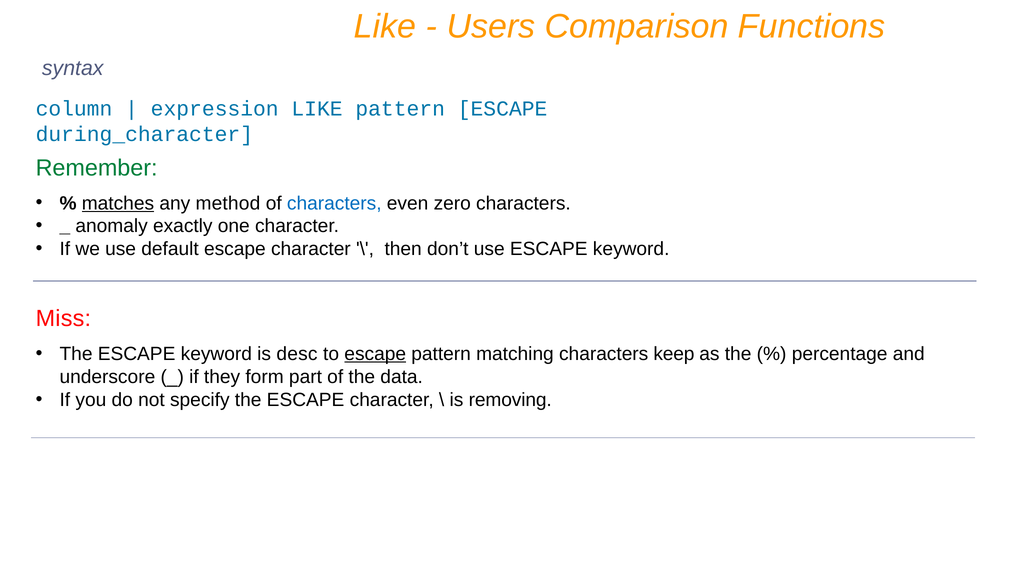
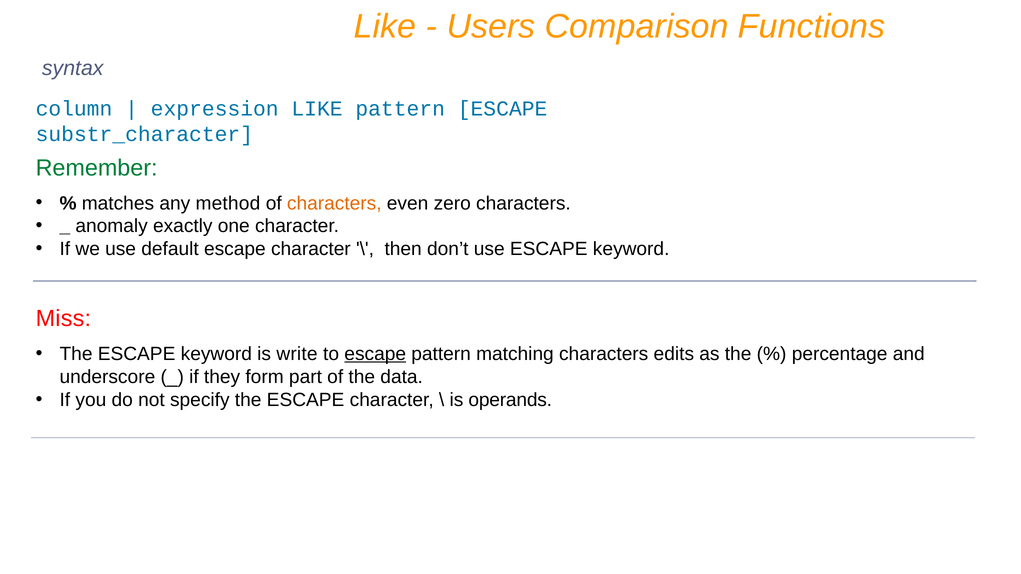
during_character: during_character -> substr_character
matches underline: present -> none
characters at (334, 203) colour: blue -> orange
desc: desc -> write
keep: keep -> edits
removing: removing -> operands
